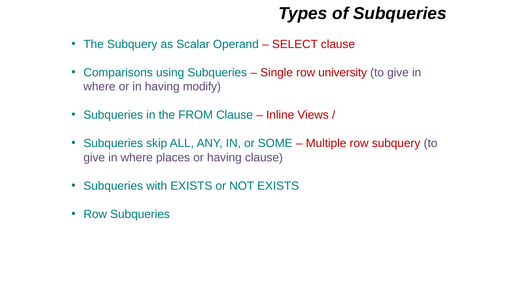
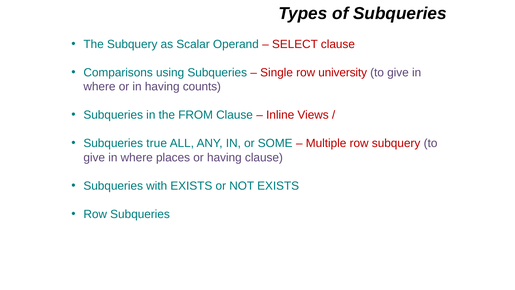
modify: modify -> counts
skip: skip -> true
